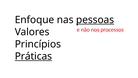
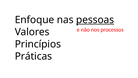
Práticas underline: present -> none
